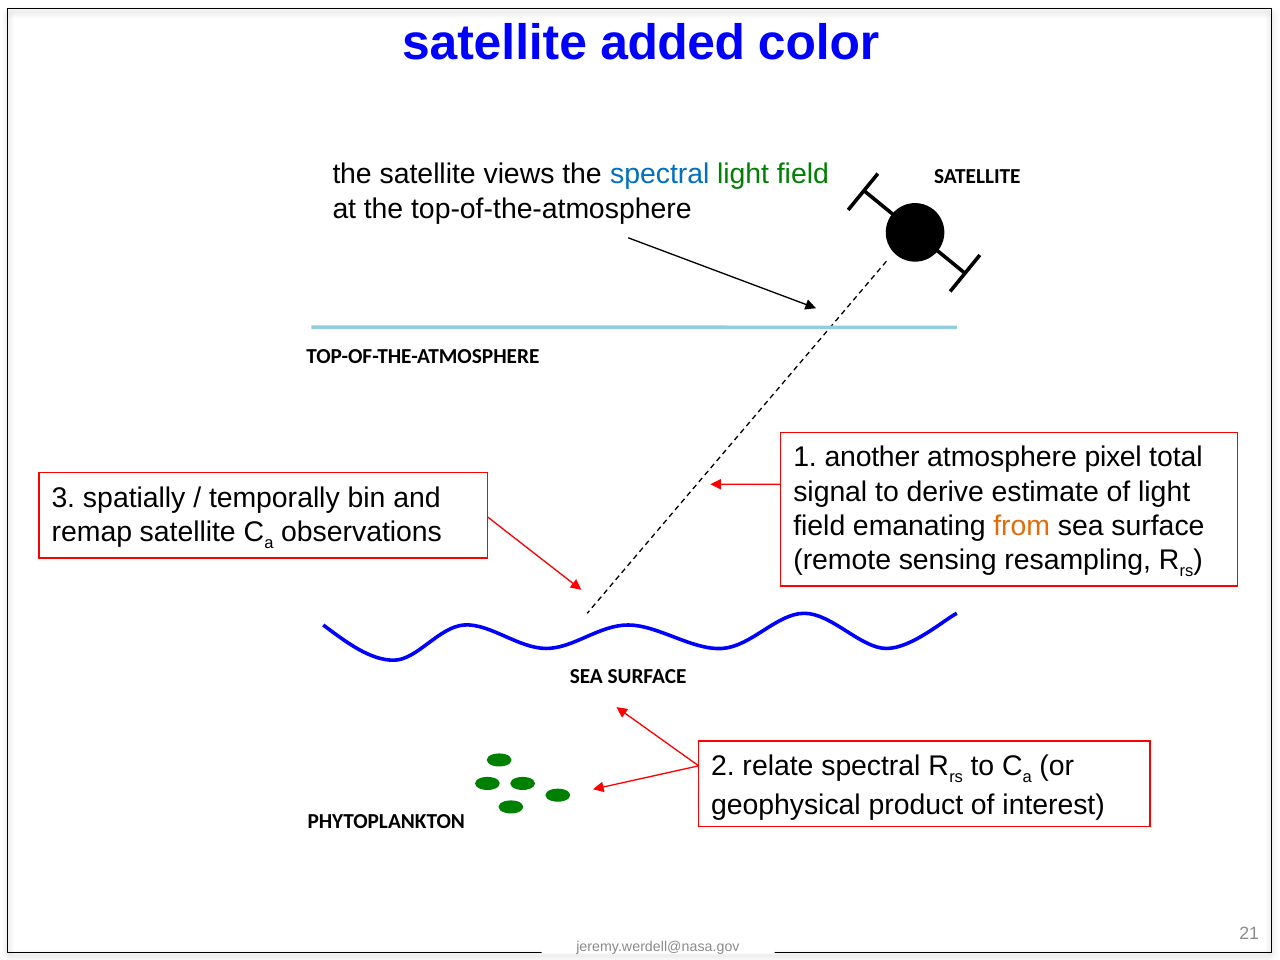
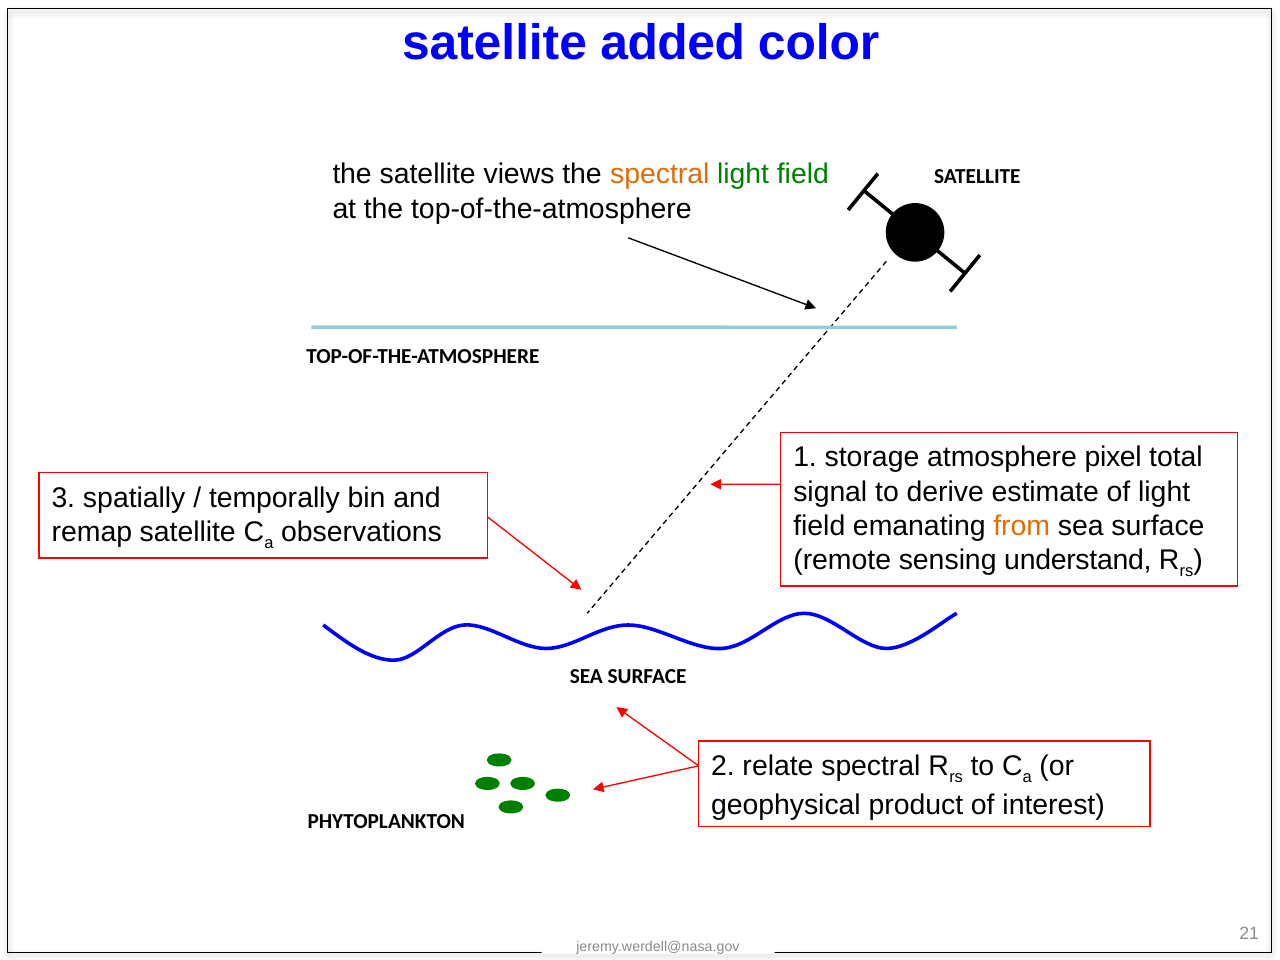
spectral at (660, 175) colour: blue -> orange
another: another -> storage
resampling: resampling -> understand
